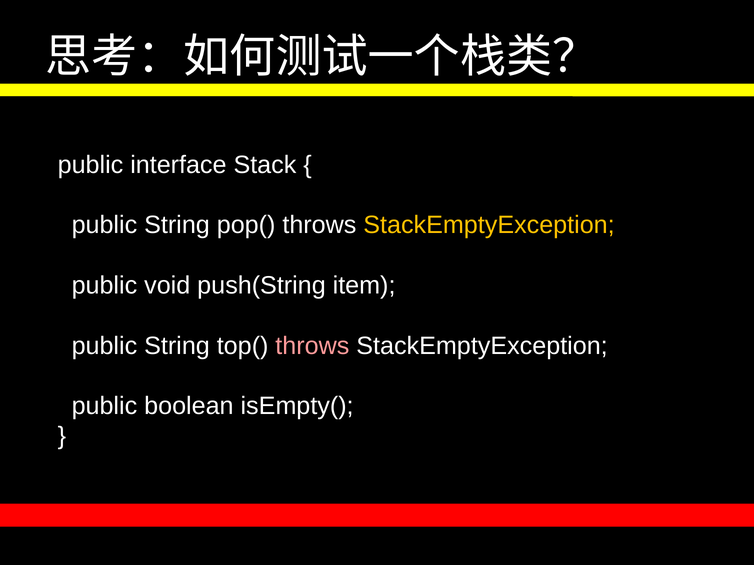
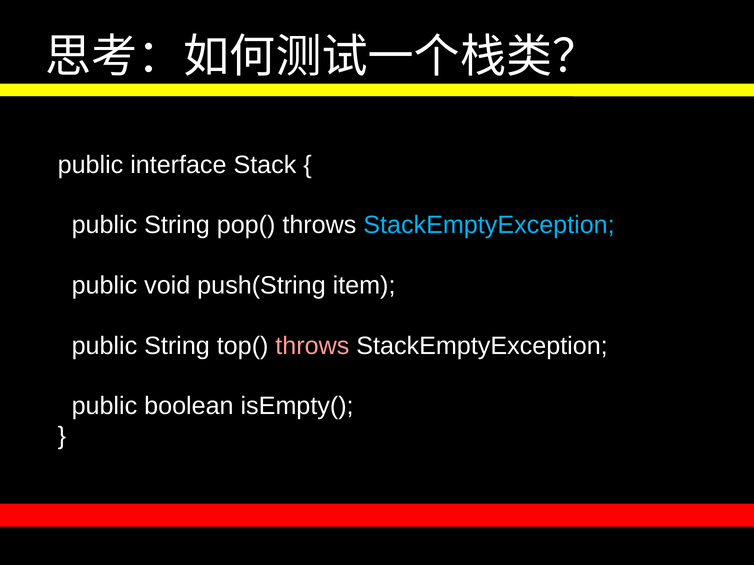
StackEmptyException at (489, 225) colour: yellow -> light blue
